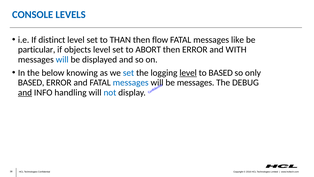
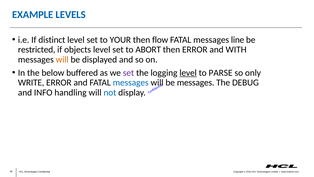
CONSOLE: CONSOLE -> EXAMPLE
THAN: THAN -> YOUR
like: like -> line
particular: particular -> restricted
will at (62, 59) colour: blue -> orange
knowing: knowing -> buffered
set at (128, 73) colour: blue -> purple
to BASED: BASED -> PARSE
BASED at (31, 83): BASED -> WRITE
and at (25, 92) underline: present -> none
